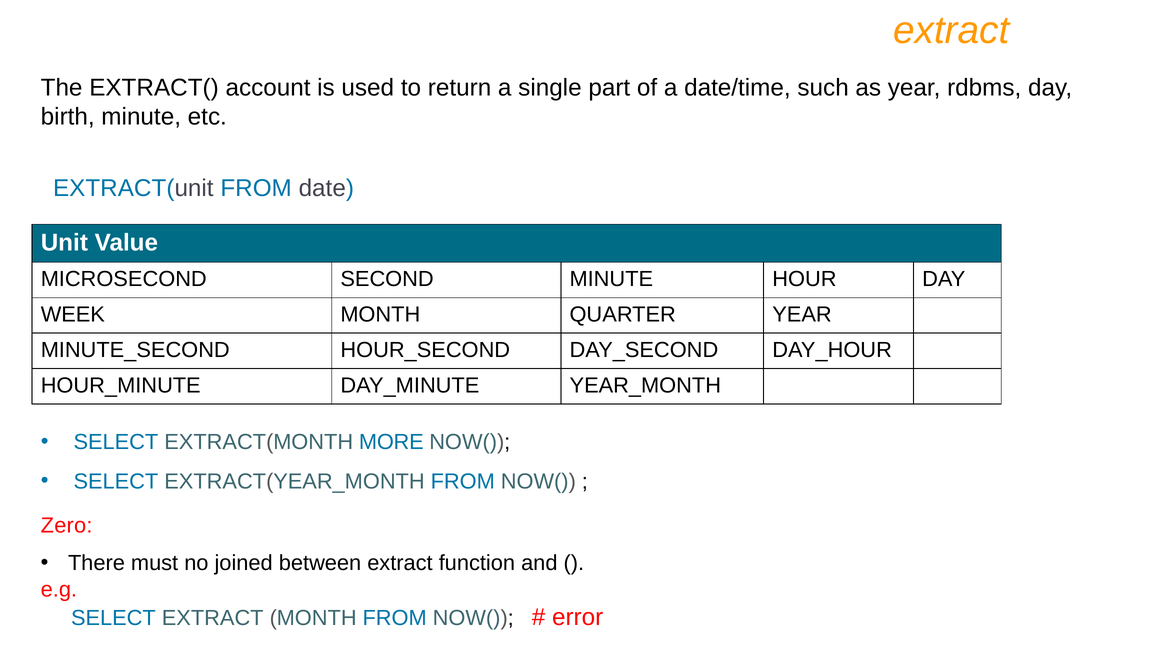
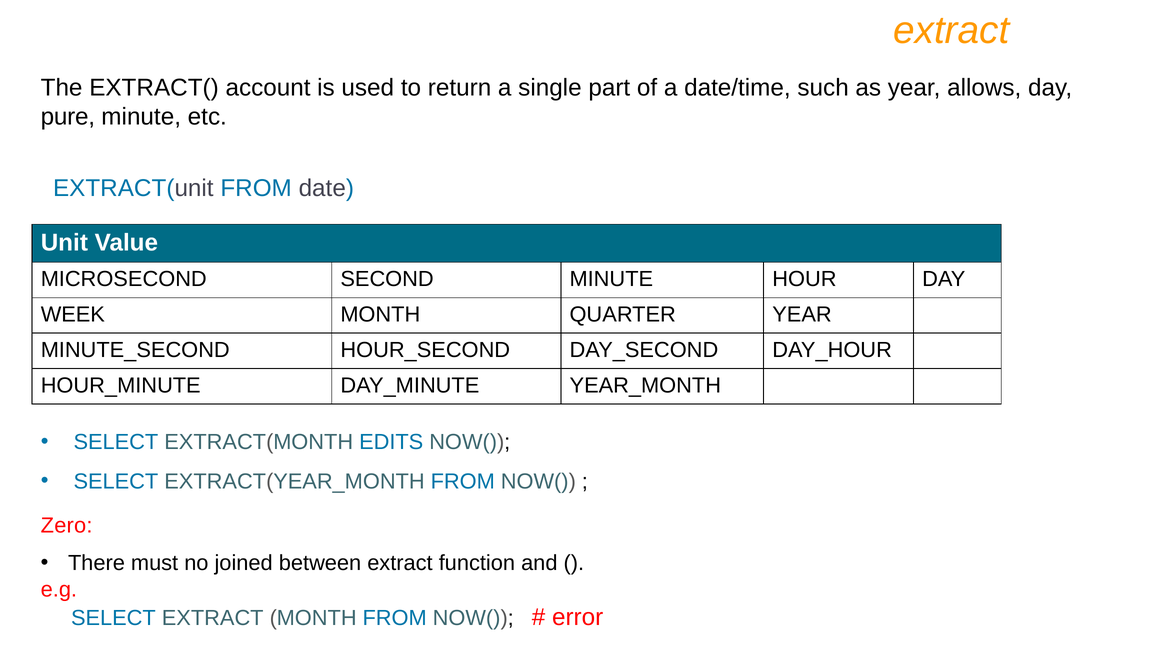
rdbms: rdbms -> allows
birth: birth -> pure
MORE: MORE -> EDITS
